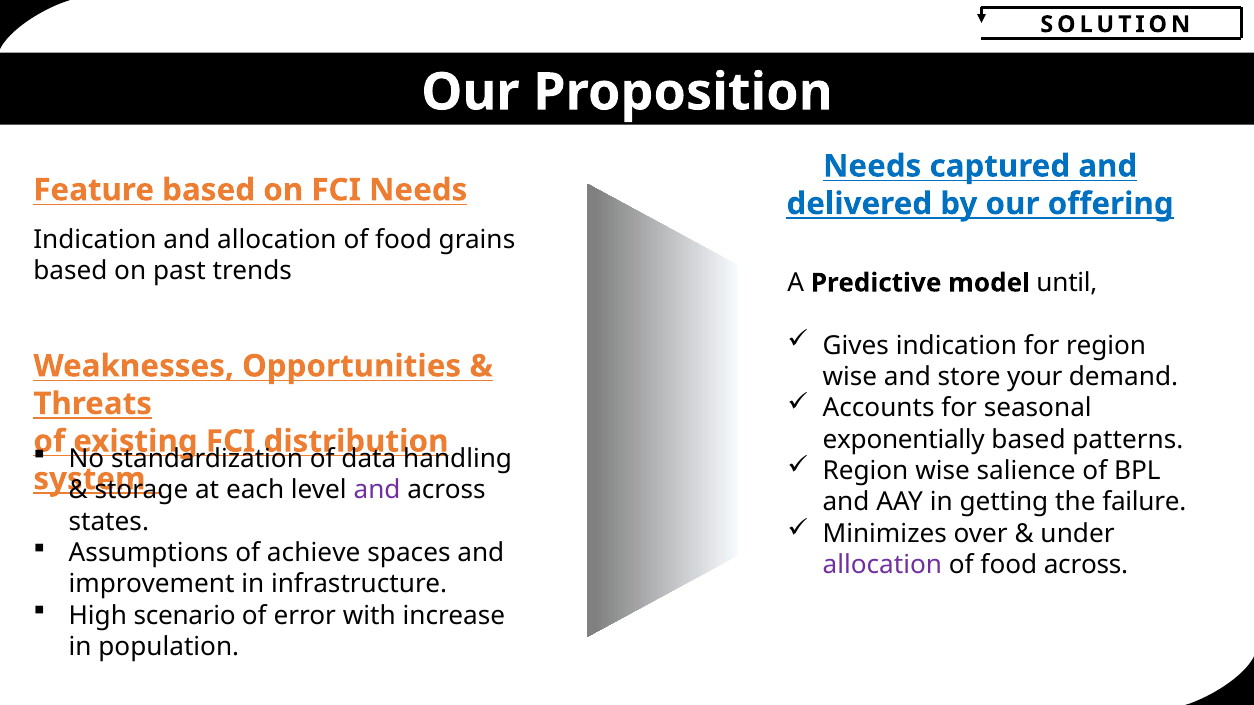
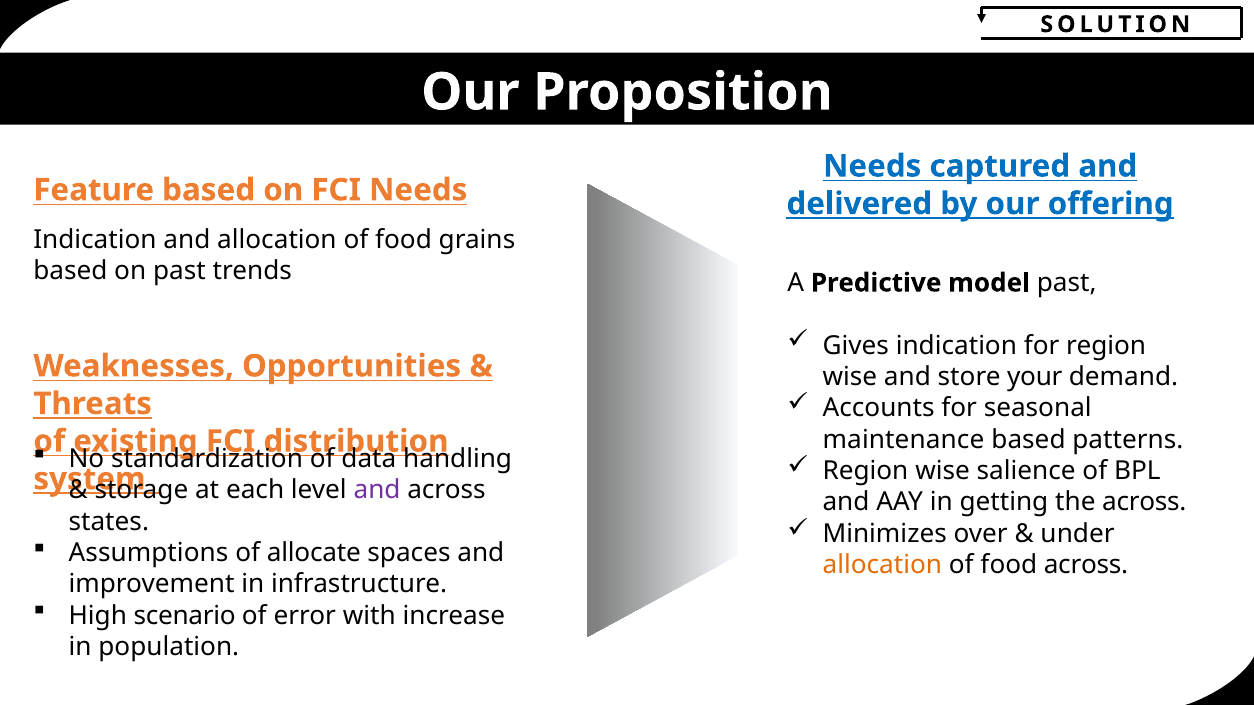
model until: until -> past
exponentially: exponentially -> maintenance
the failure: failure -> across
achieve: achieve -> allocate
allocation at (882, 565) colour: purple -> orange
